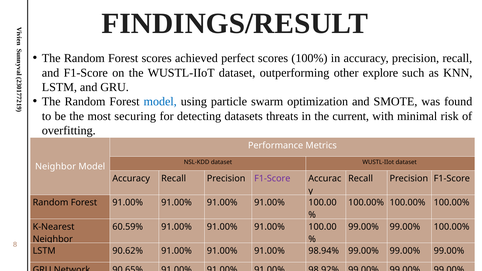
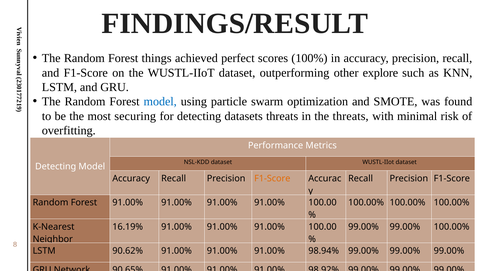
Forest scores: scores -> things
the current: current -> threats
Neighbor at (56, 167): Neighbor -> Detecting
F1-Score at (272, 179) colour: purple -> orange
60.59%: 60.59% -> 16.19%
